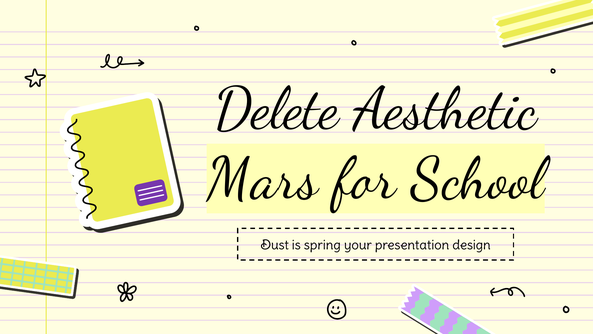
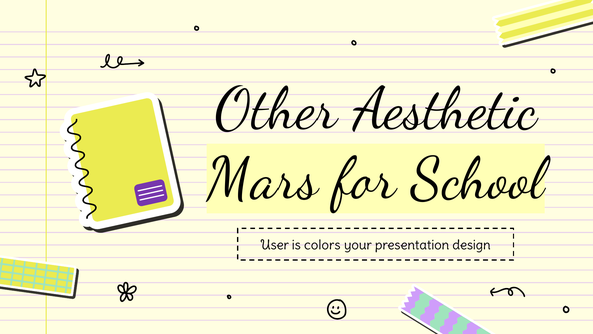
Delete: Delete -> Other
Dust: Dust -> User
spring: spring -> colors
